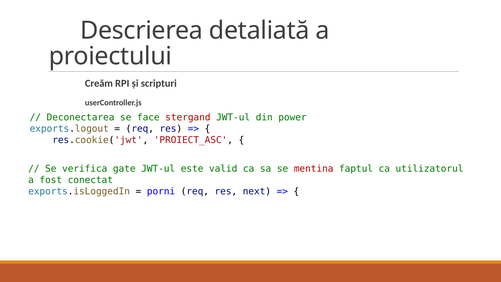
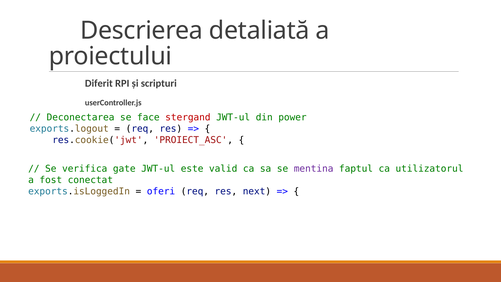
Creăm: Creăm -> Diferit
mentina colour: red -> purple
porni: porni -> oferi
